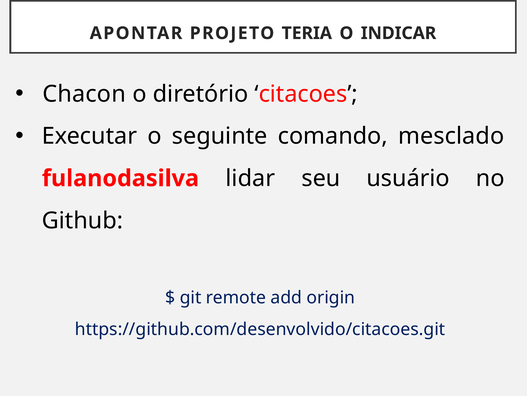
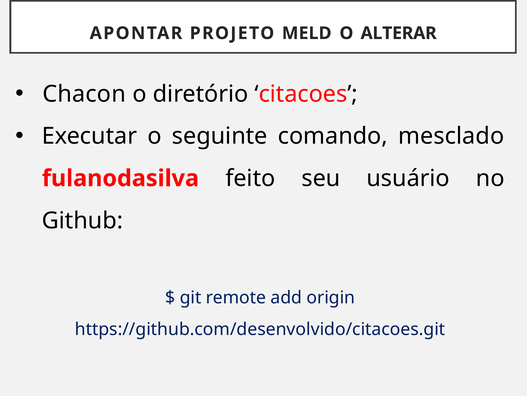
TERIA: TERIA -> MELD
INDICAR: INDICAR -> ALTERAR
lidar: lidar -> feito
